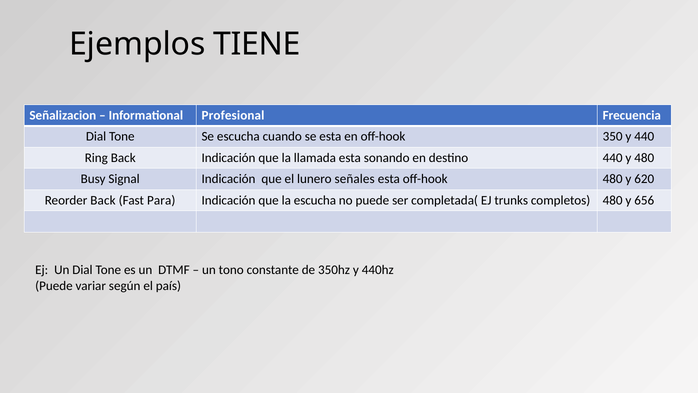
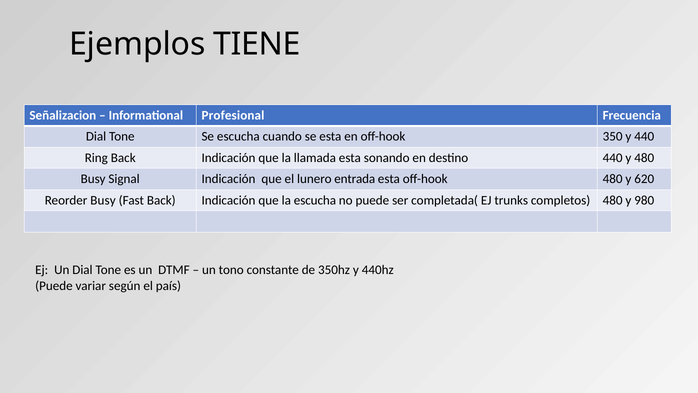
señales: señales -> entrada
Reorder Back: Back -> Busy
Fast Para: Para -> Back
656: 656 -> 980
